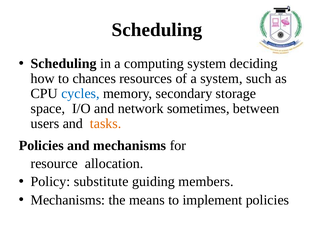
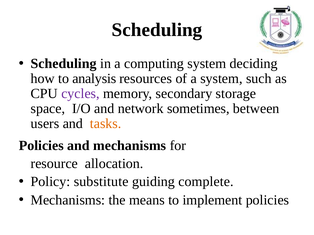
chances: chances -> analysis
cycles colour: blue -> purple
members: members -> complete
